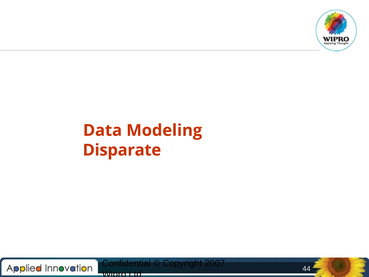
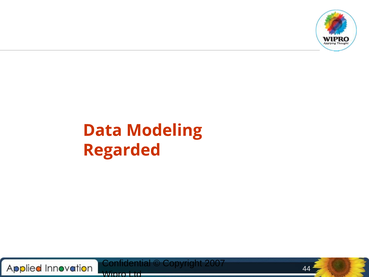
Disparate: Disparate -> Regarded
